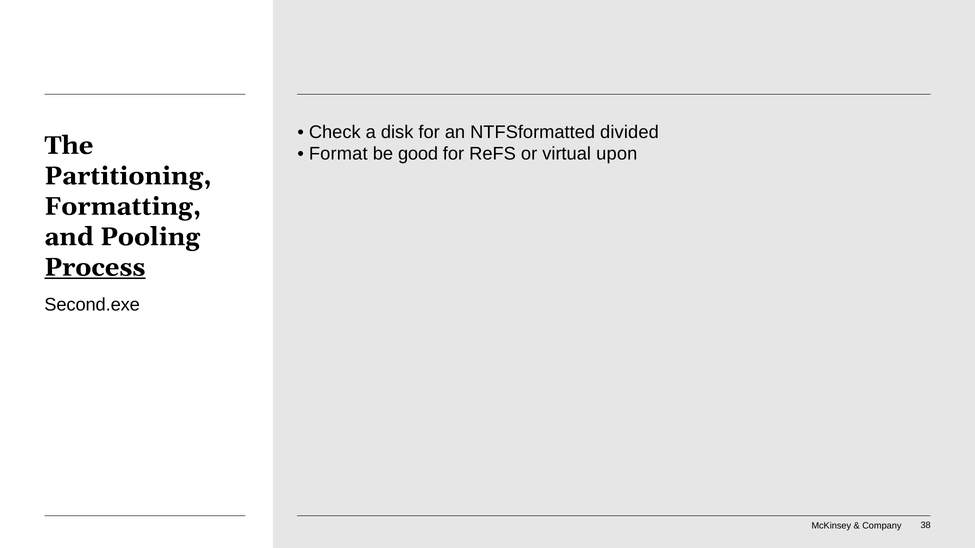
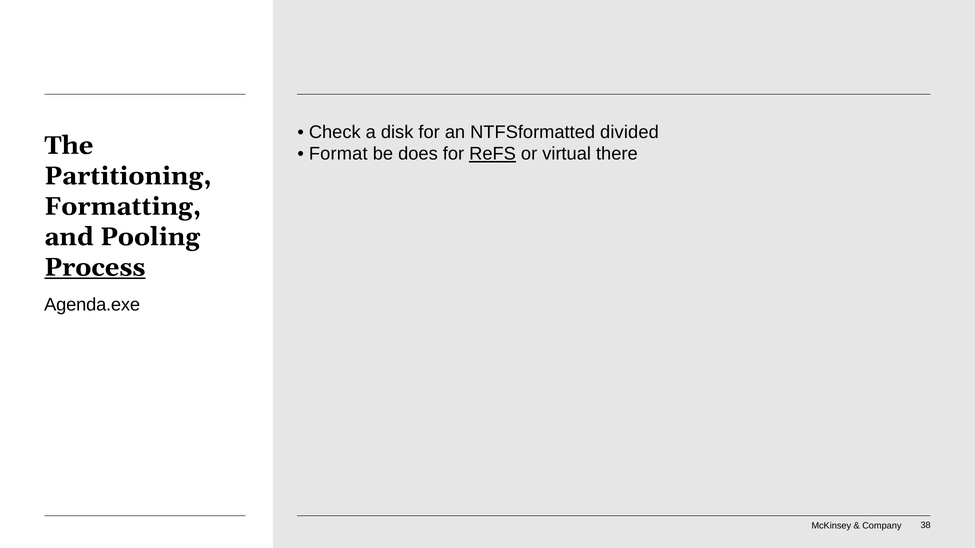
good: good -> does
ReFS underline: none -> present
upon: upon -> there
Second.exe: Second.exe -> Agenda.exe
